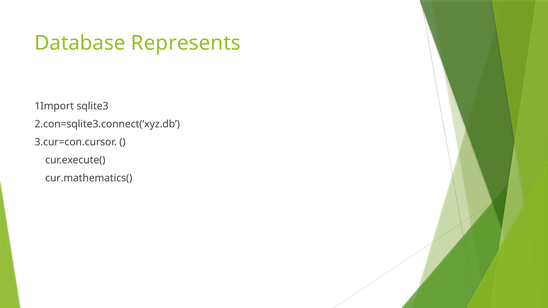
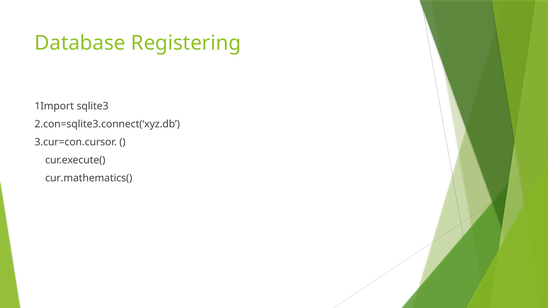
Represents: Represents -> Registering
